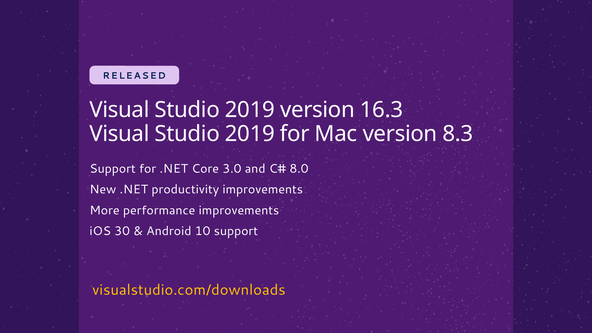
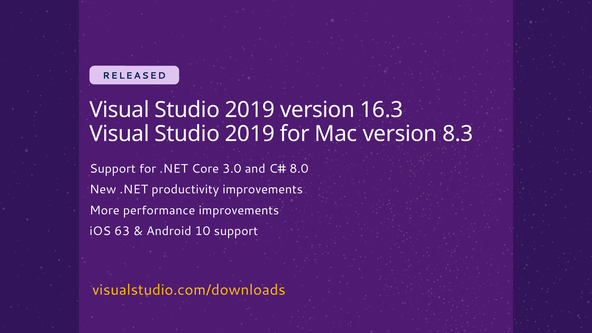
30: 30 -> 63
